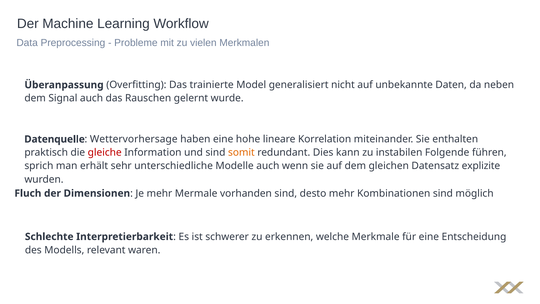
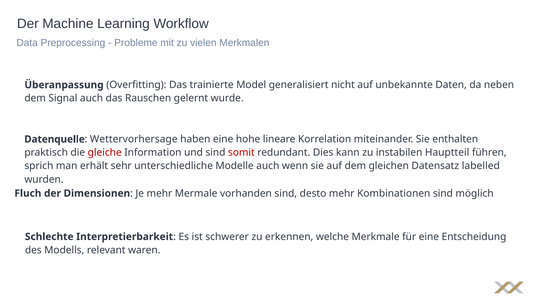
somit colour: orange -> red
Folgende: Folgende -> Hauptteil
explizite: explizite -> labelled
